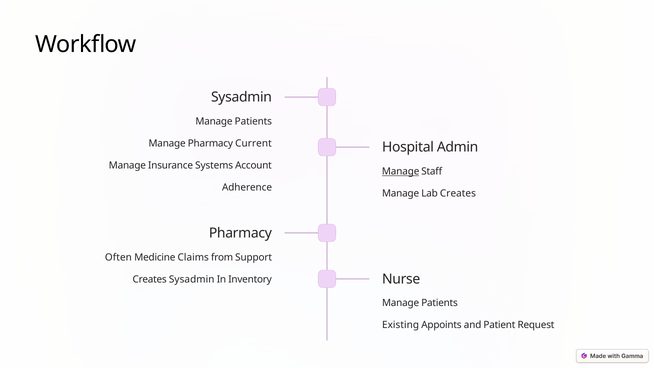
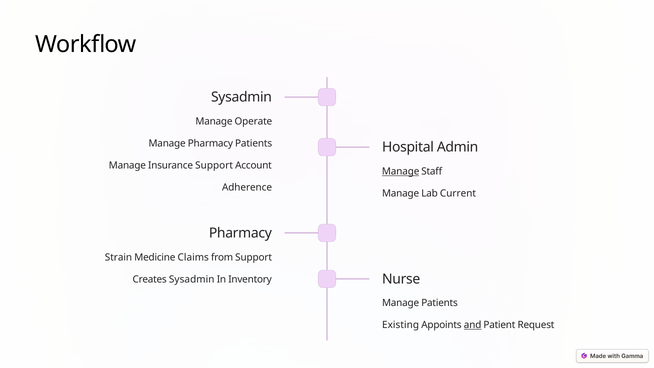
Patients at (253, 121): Patients -> Operate
Pharmacy Current: Current -> Patients
Insurance Systems: Systems -> Support
Lab Creates: Creates -> Current
Often: Often -> Strain
and underline: none -> present
